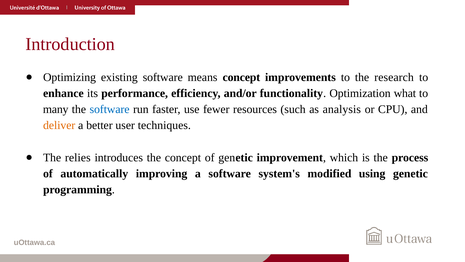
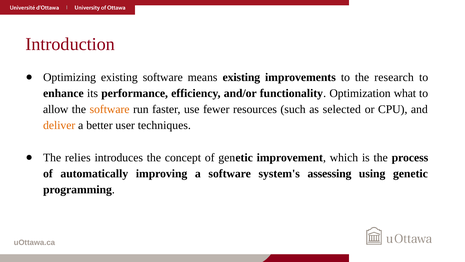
means concept: concept -> existing
many: many -> allow
software at (110, 109) colour: blue -> orange
analysis: analysis -> selected
modified: modified -> assessing
